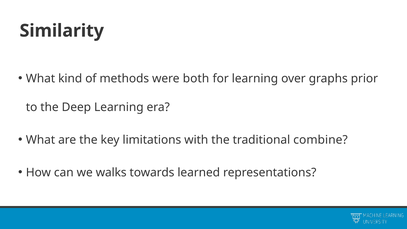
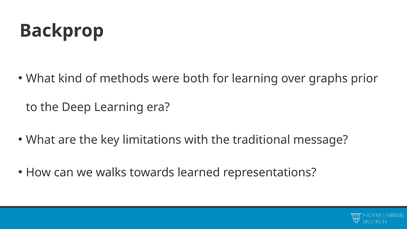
Similarity: Similarity -> Backprop
combine: combine -> message
